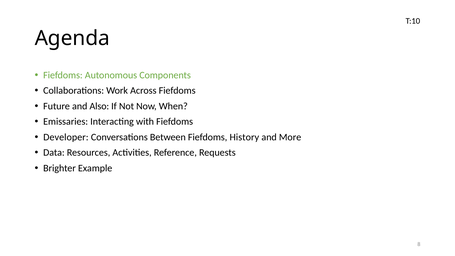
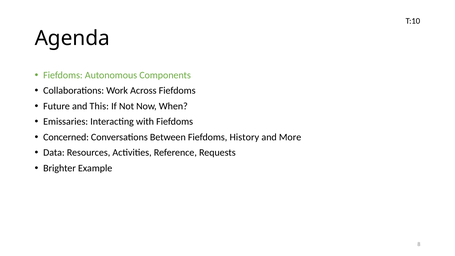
Also: Also -> This
Developer: Developer -> Concerned
